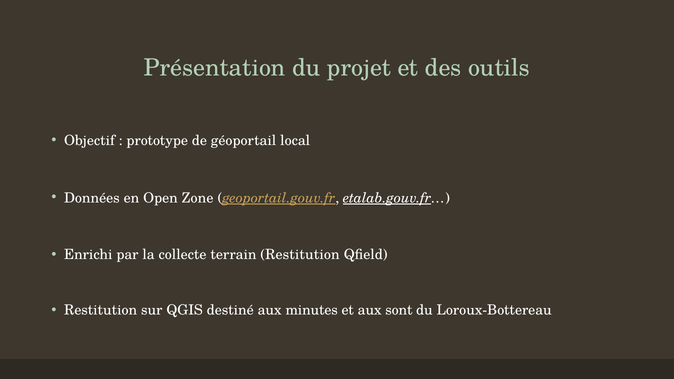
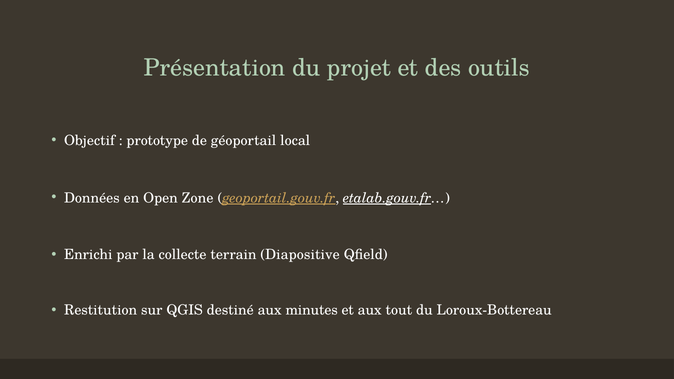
terrain Restitution: Restitution -> Diapositive
sont: sont -> tout
